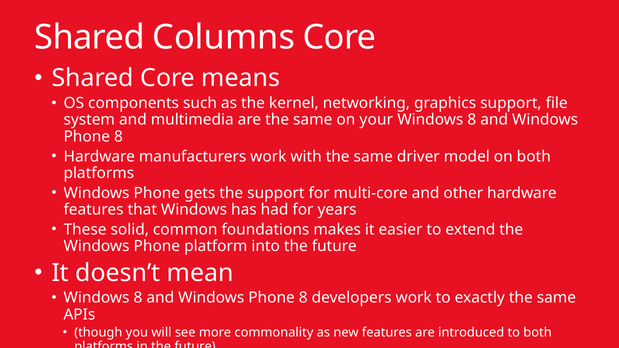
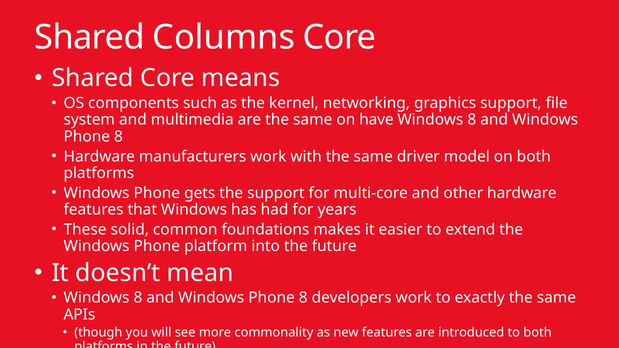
your: your -> have
